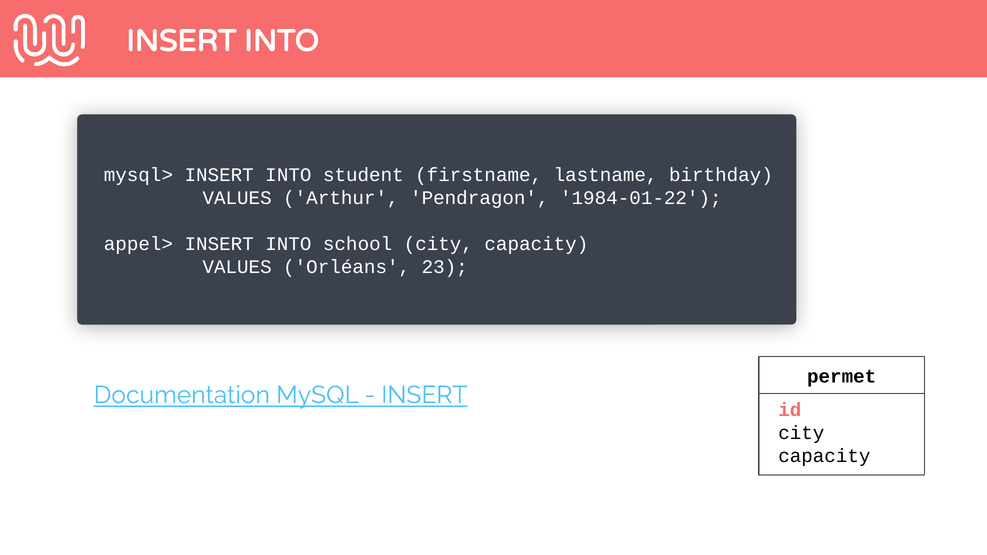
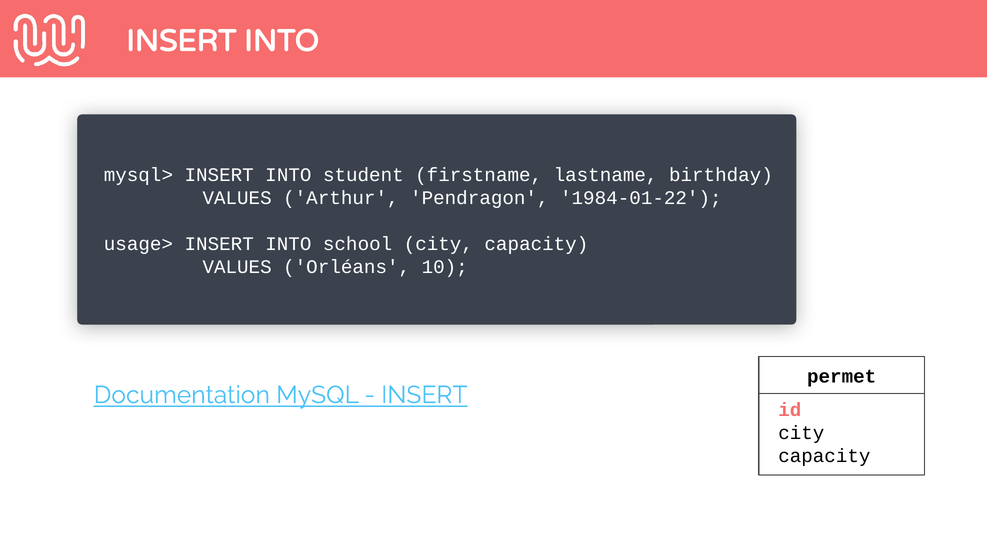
appel>: appel> -> usage>
23: 23 -> 10
